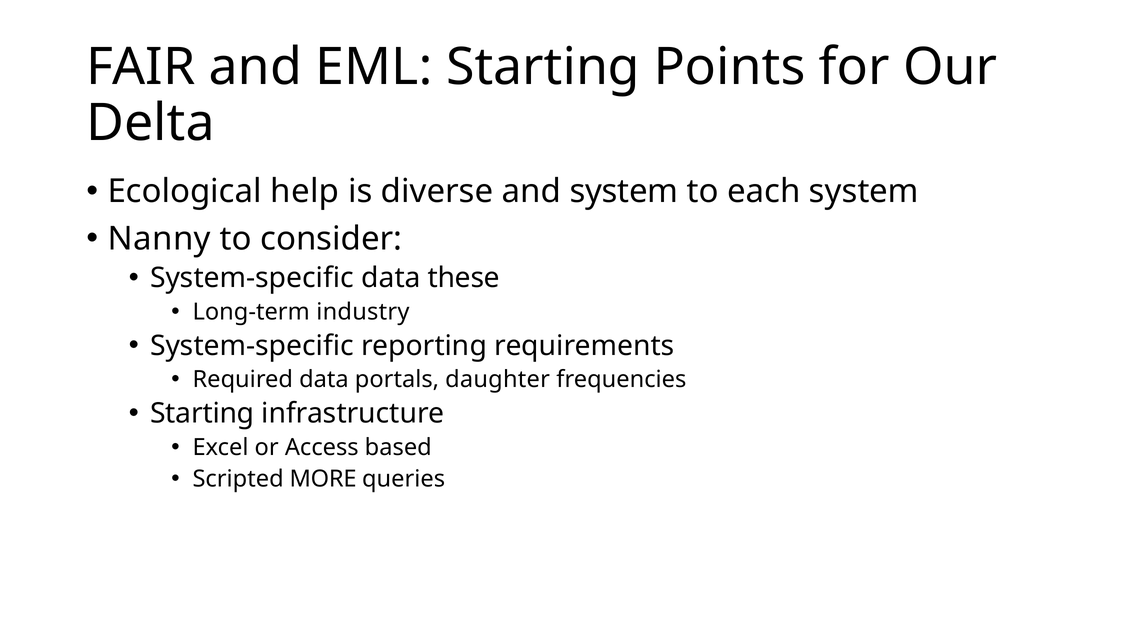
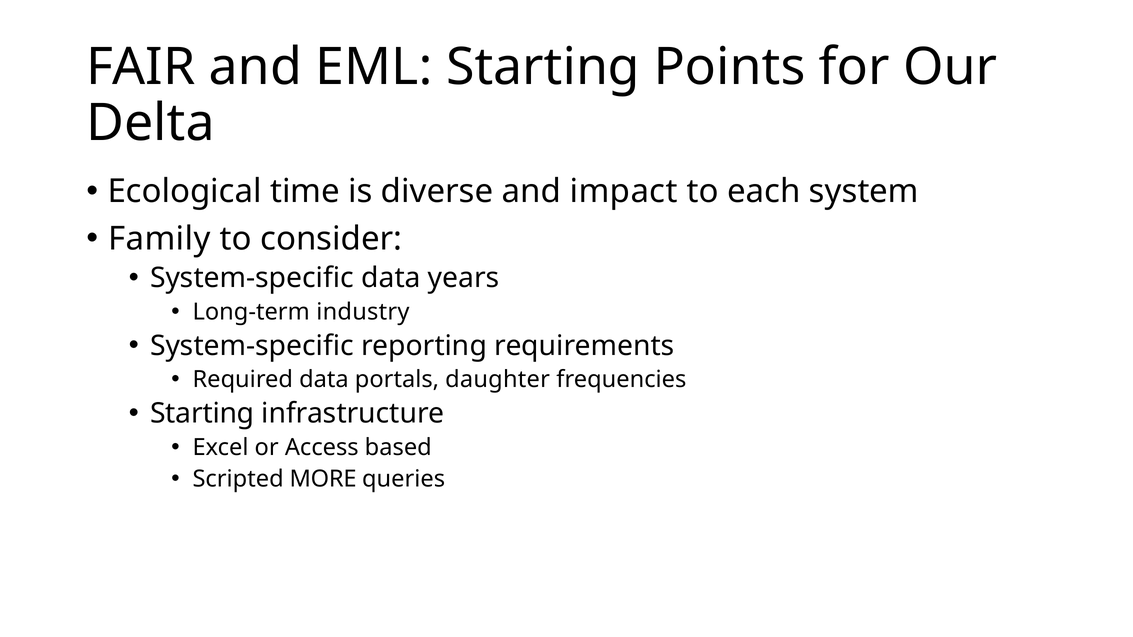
help: help -> time
and system: system -> impact
Nanny: Nanny -> Family
these: these -> years
